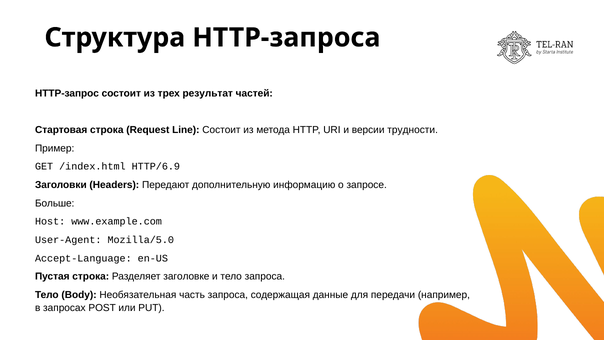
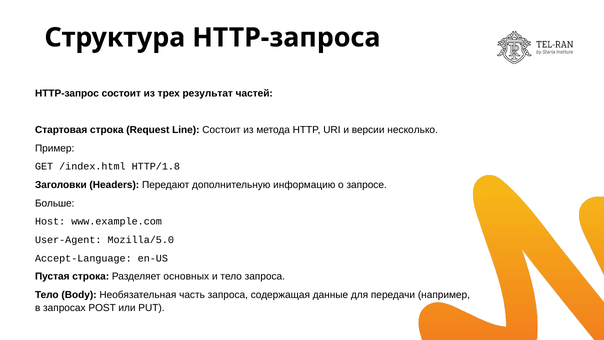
трудности: трудности -> несколько
HTTP/6.9: HTTP/6.9 -> HTTP/1.8
заголовке: заголовке -> основных
